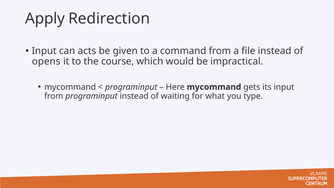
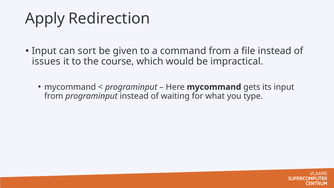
acts: acts -> sort
opens: opens -> issues
